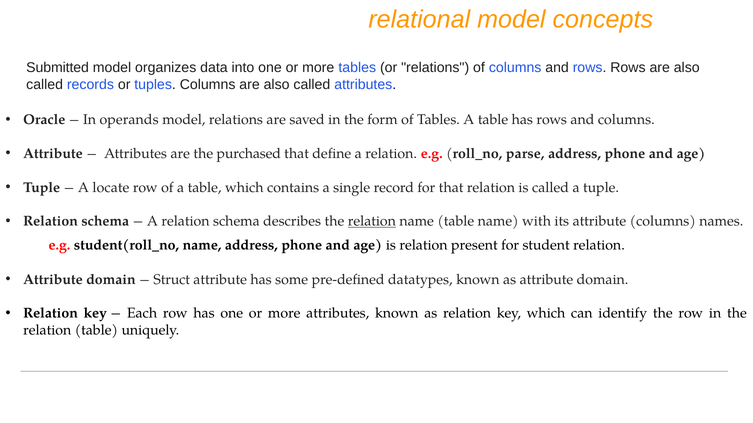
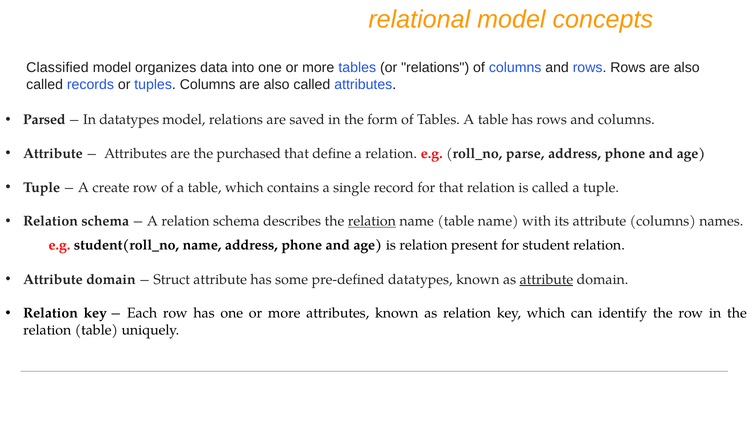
Submitted: Submitted -> Classified
Oracle: Oracle -> Parsed
In operands: operands -> datatypes
locate: locate -> create
attribute at (546, 280) underline: none -> present
